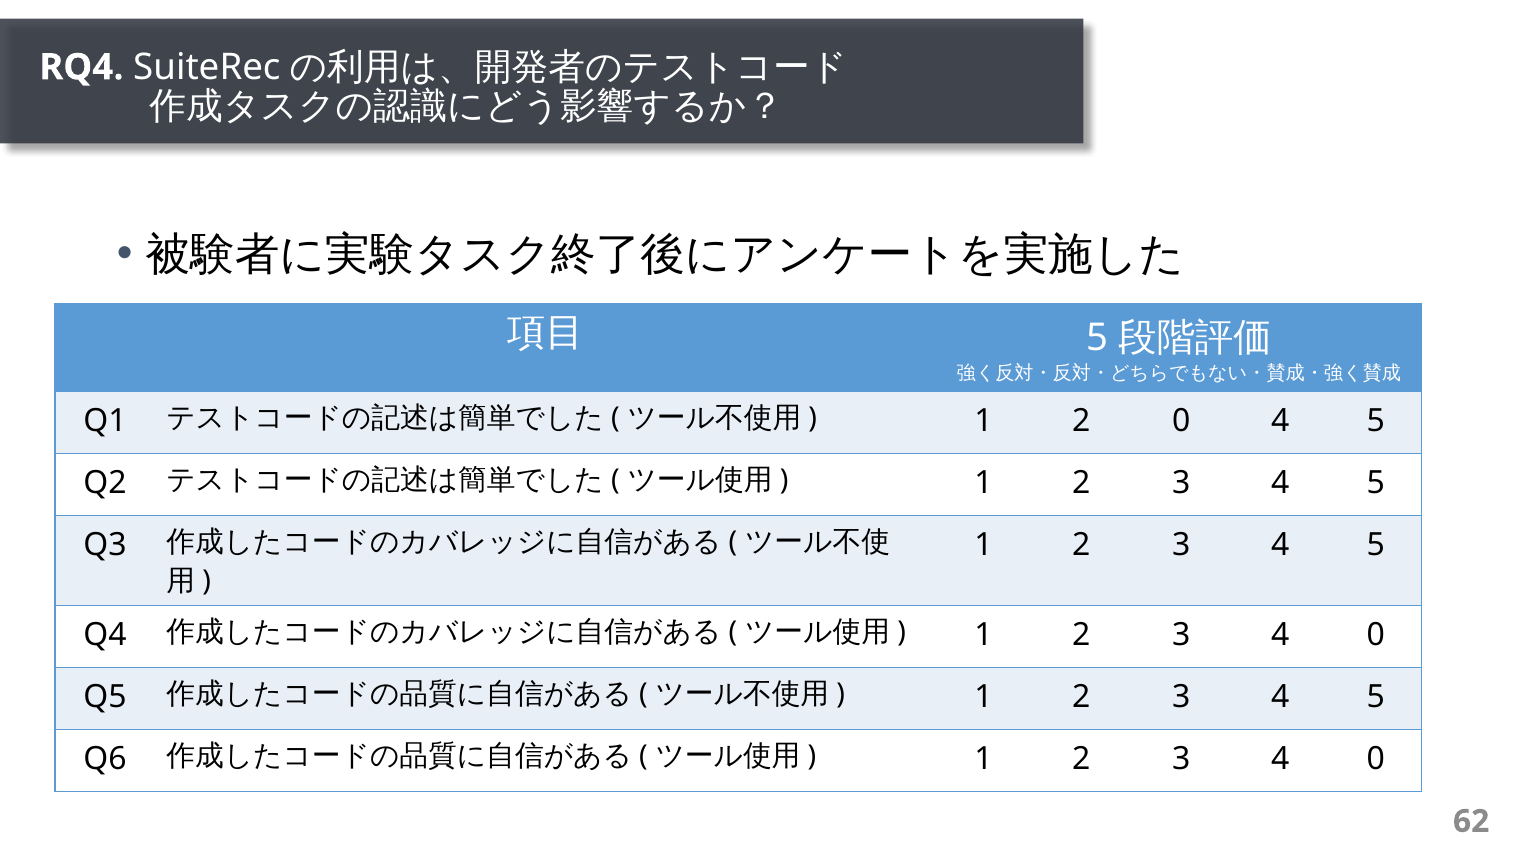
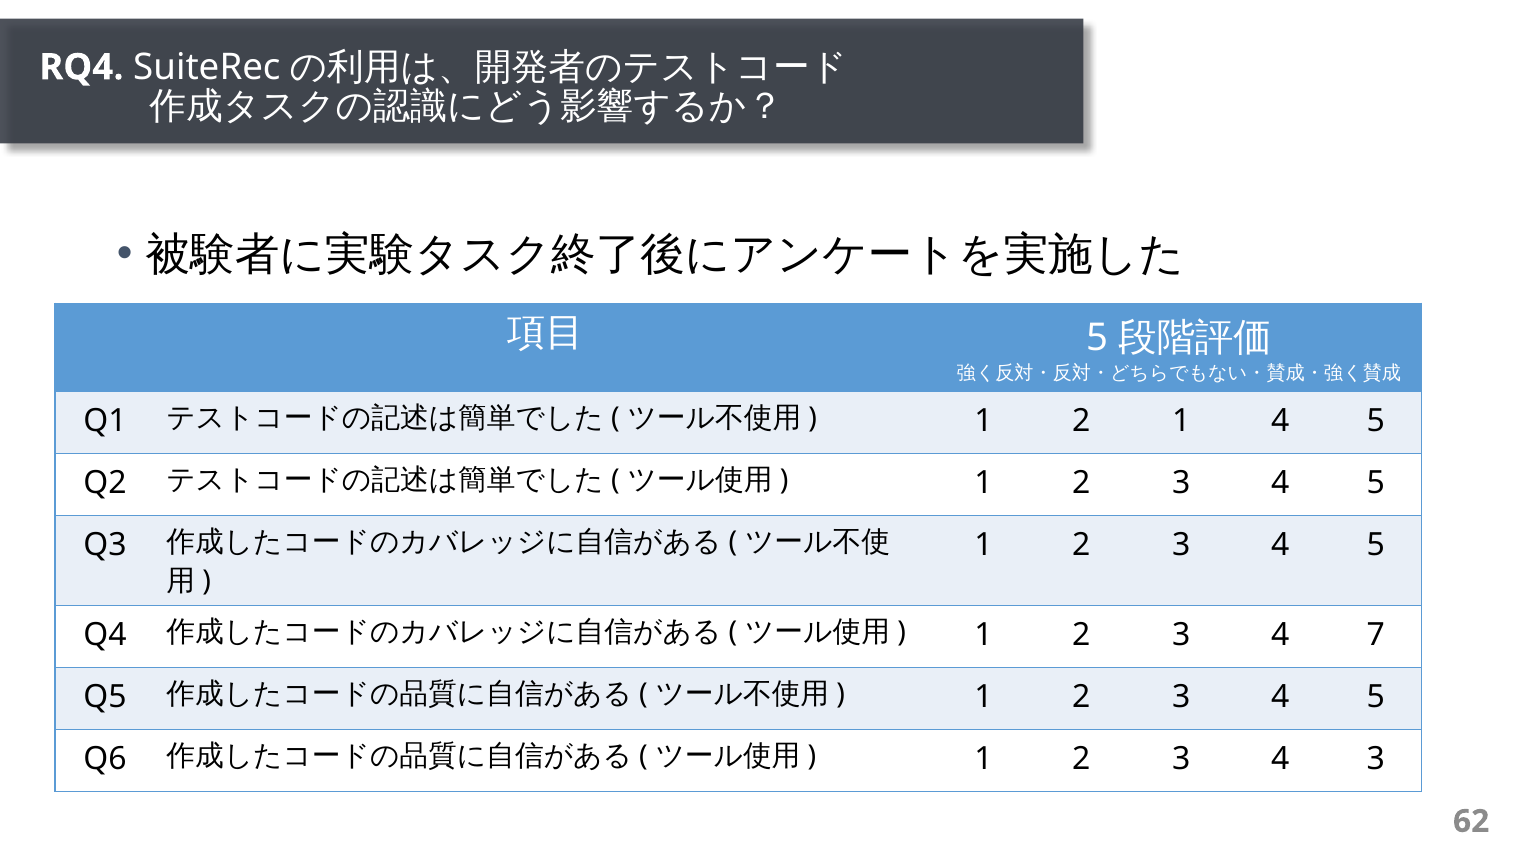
2 0: 0 -> 1
0 at (1376, 635): 0 -> 7
0 at (1376, 759): 0 -> 3
